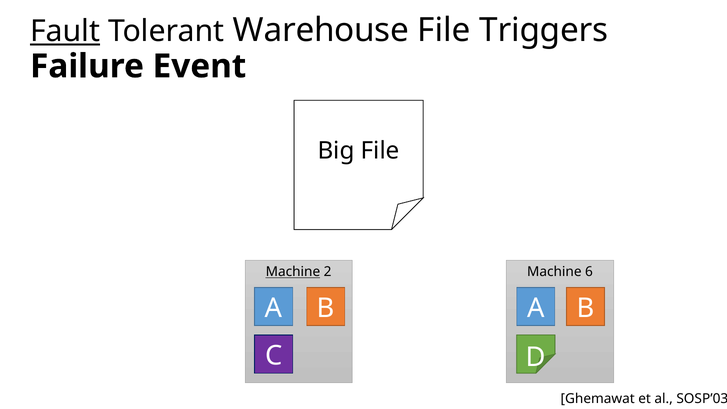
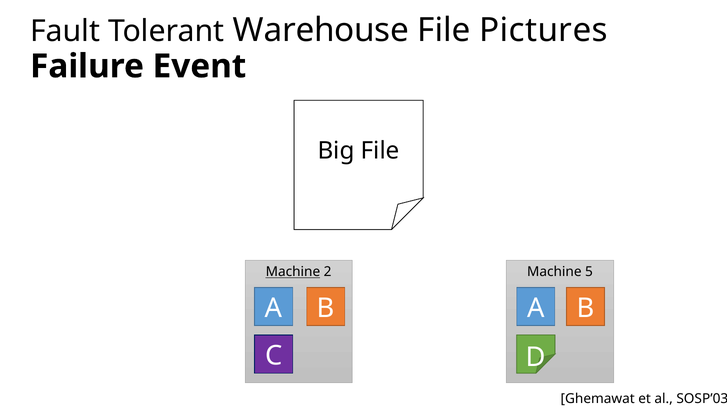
Fault underline: present -> none
Triggers: Triggers -> Pictures
6: 6 -> 5
